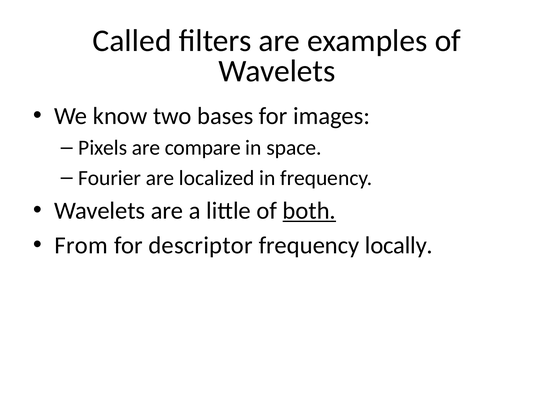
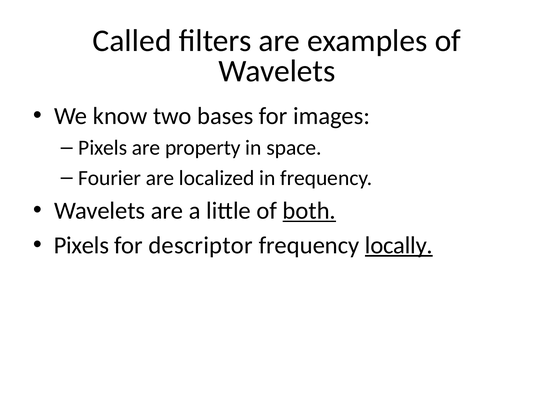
compare: compare -> property
From at (81, 246): From -> Pixels
locally underline: none -> present
